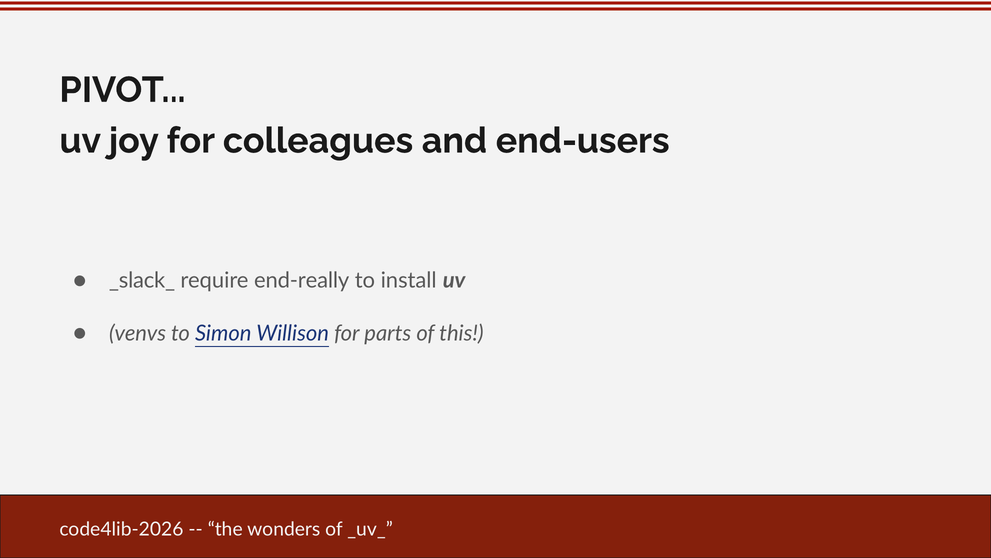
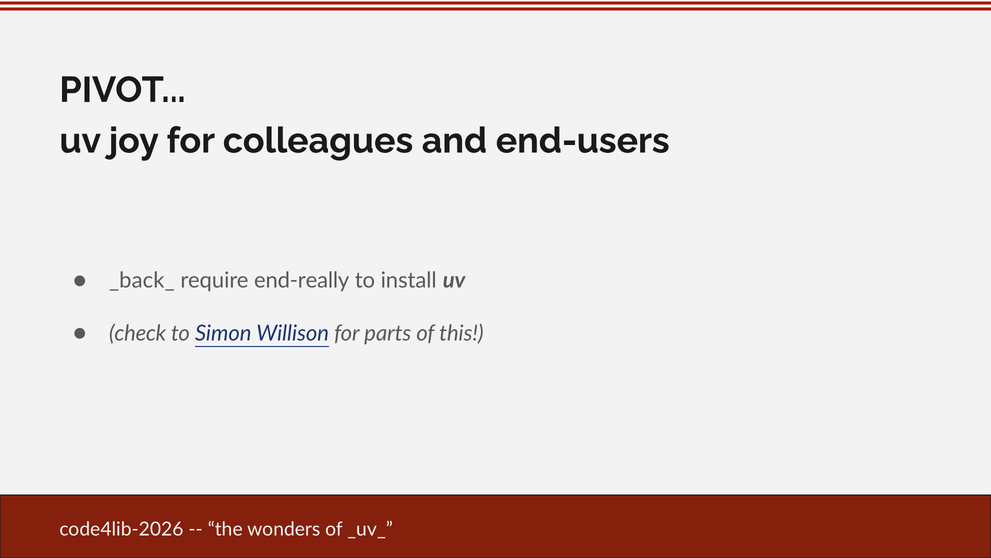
_slack_: _slack_ -> _back_
venvs: venvs -> check
